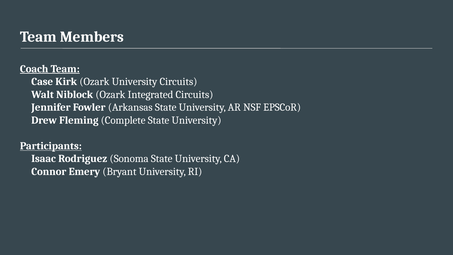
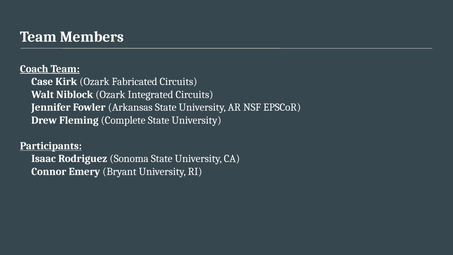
Ozark University: University -> Fabricated
